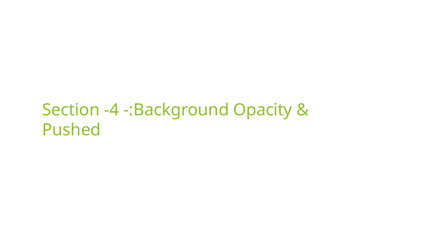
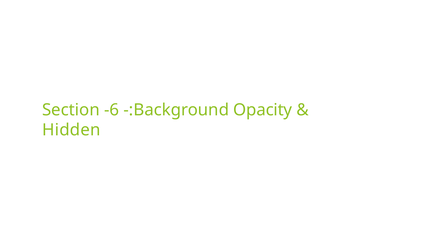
-4: -4 -> -6
Pushed: Pushed -> Hidden
